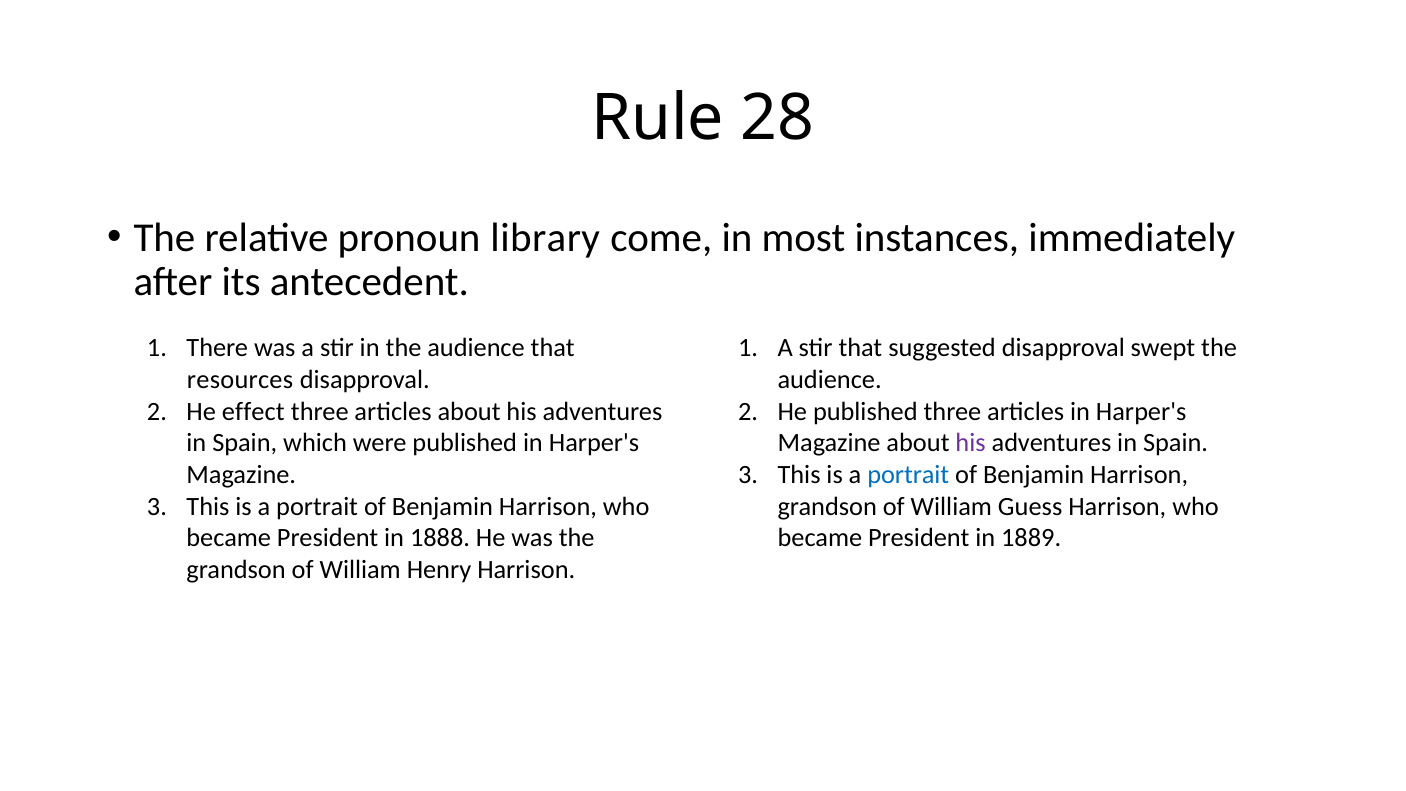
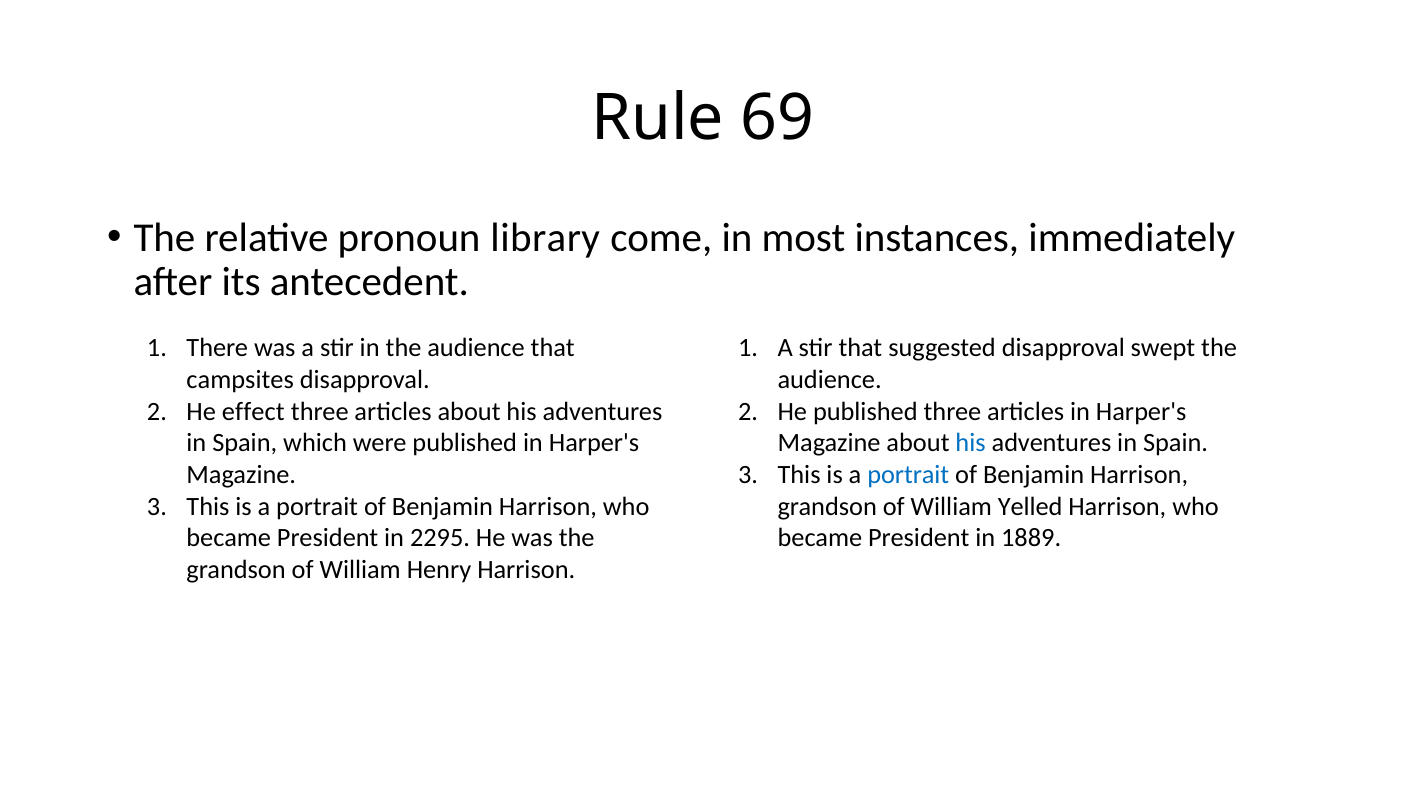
28: 28 -> 69
resources: resources -> campsites
his at (971, 443) colour: purple -> blue
Guess: Guess -> Yelled
1888: 1888 -> 2295
